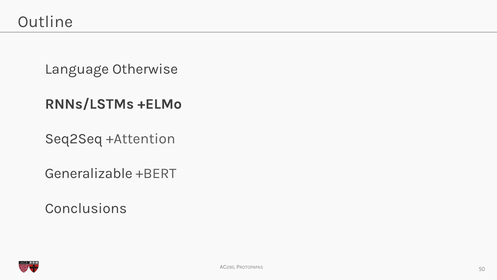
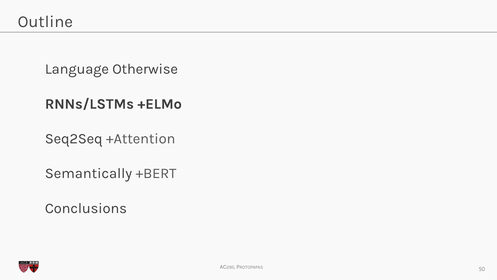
Generalizable: Generalizable -> Semantically
